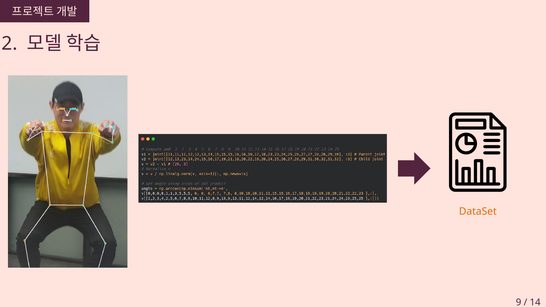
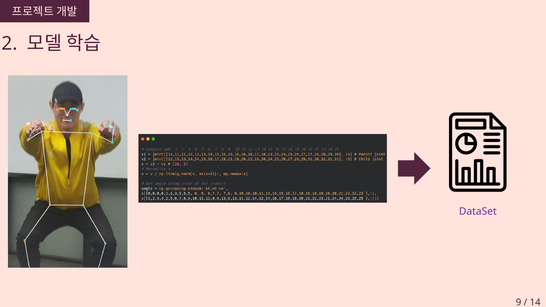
DataSet colour: orange -> purple
